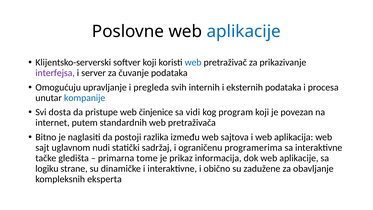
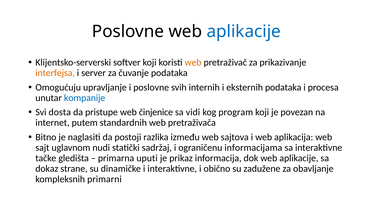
web at (193, 62) colour: blue -> orange
interfejsa colour: purple -> orange
i pregleda: pregleda -> poslovne
programerima: programerima -> informacijama
tome: tome -> uputi
logiku: logiku -> dokaz
eksperta: eksperta -> primarni
